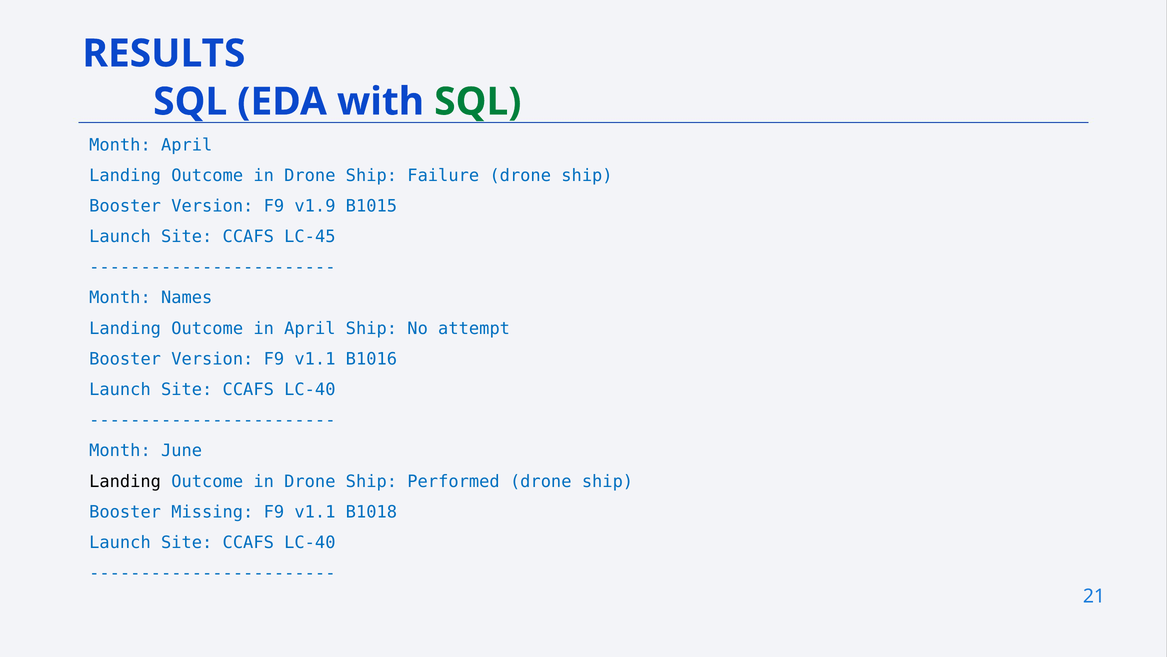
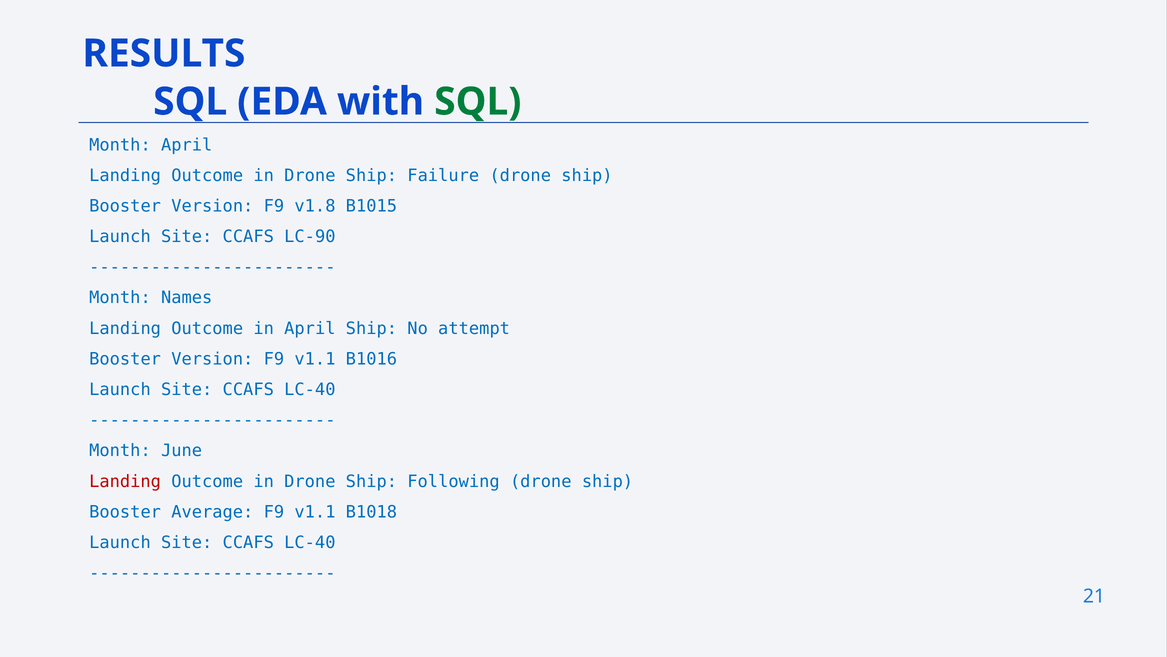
v1.9: v1.9 -> v1.8
LC-45: LC-45 -> LC-90
Landing at (125, 481) colour: black -> red
Performed: Performed -> Following
Missing: Missing -> Average
